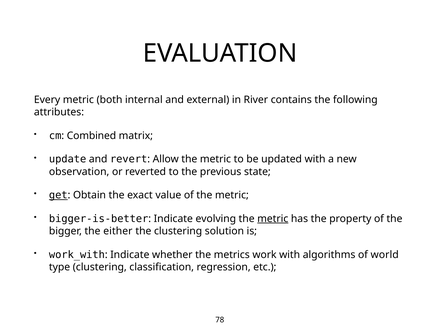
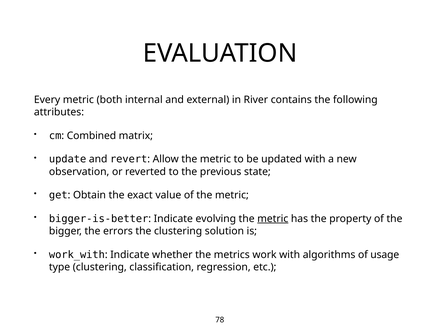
get underline: present -> none
either: either -> errors
world: world -> usage
